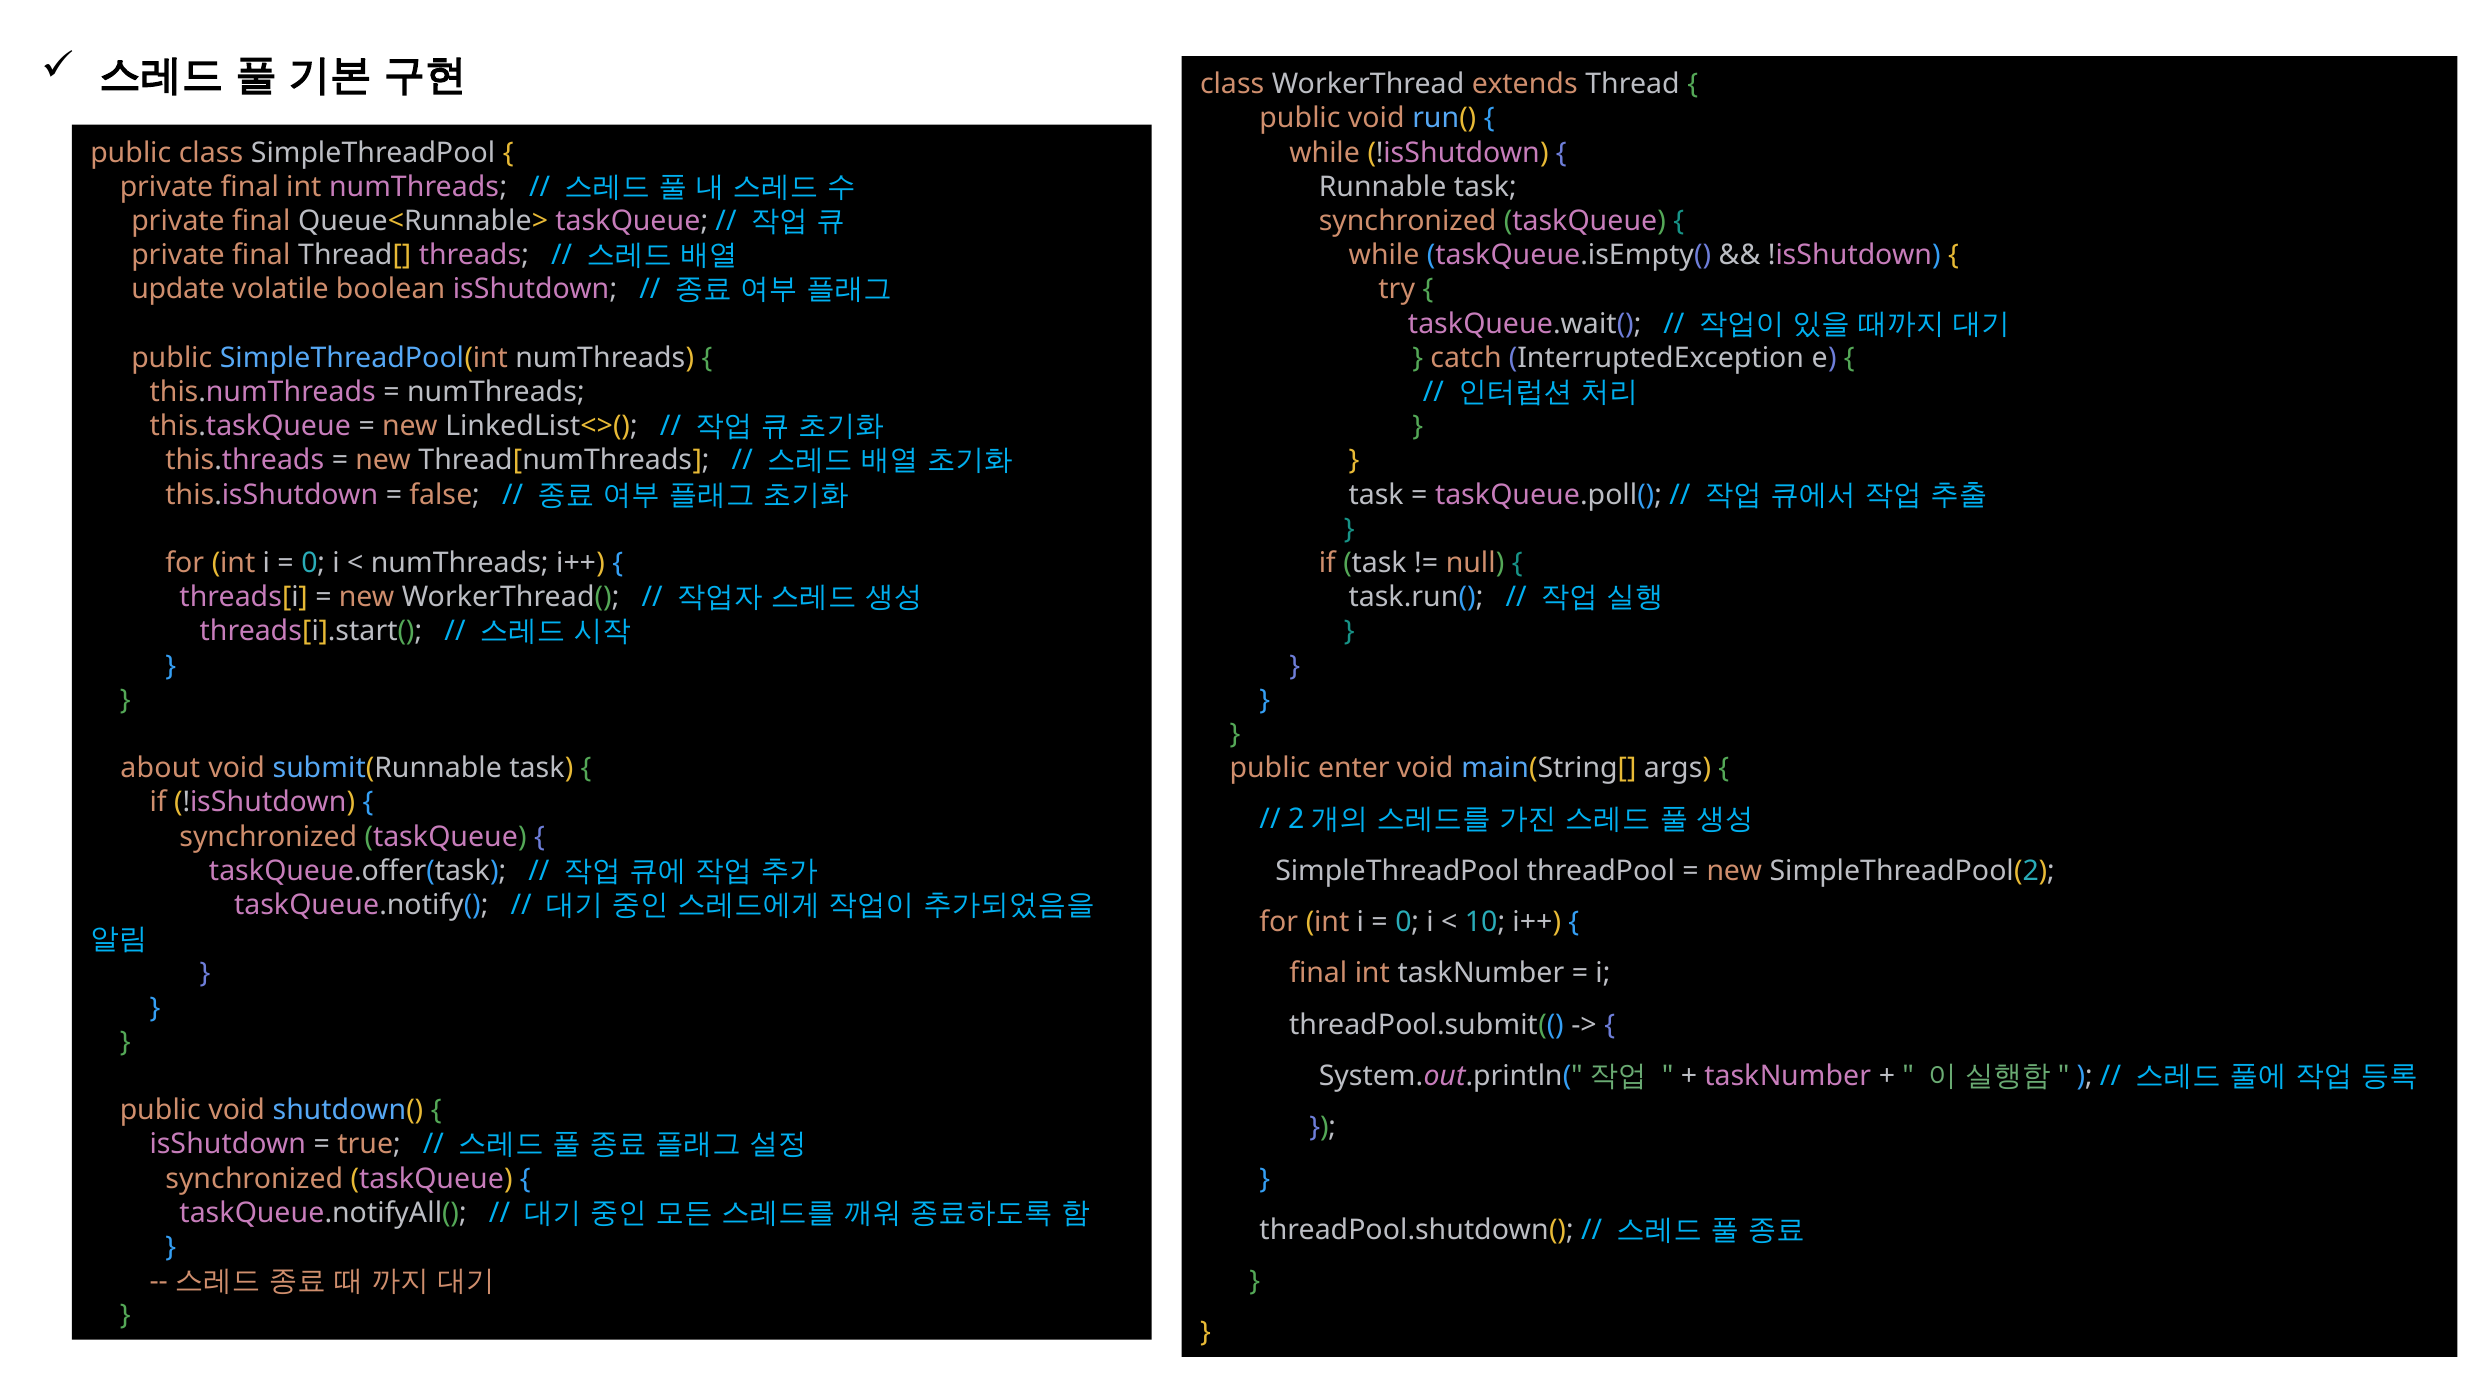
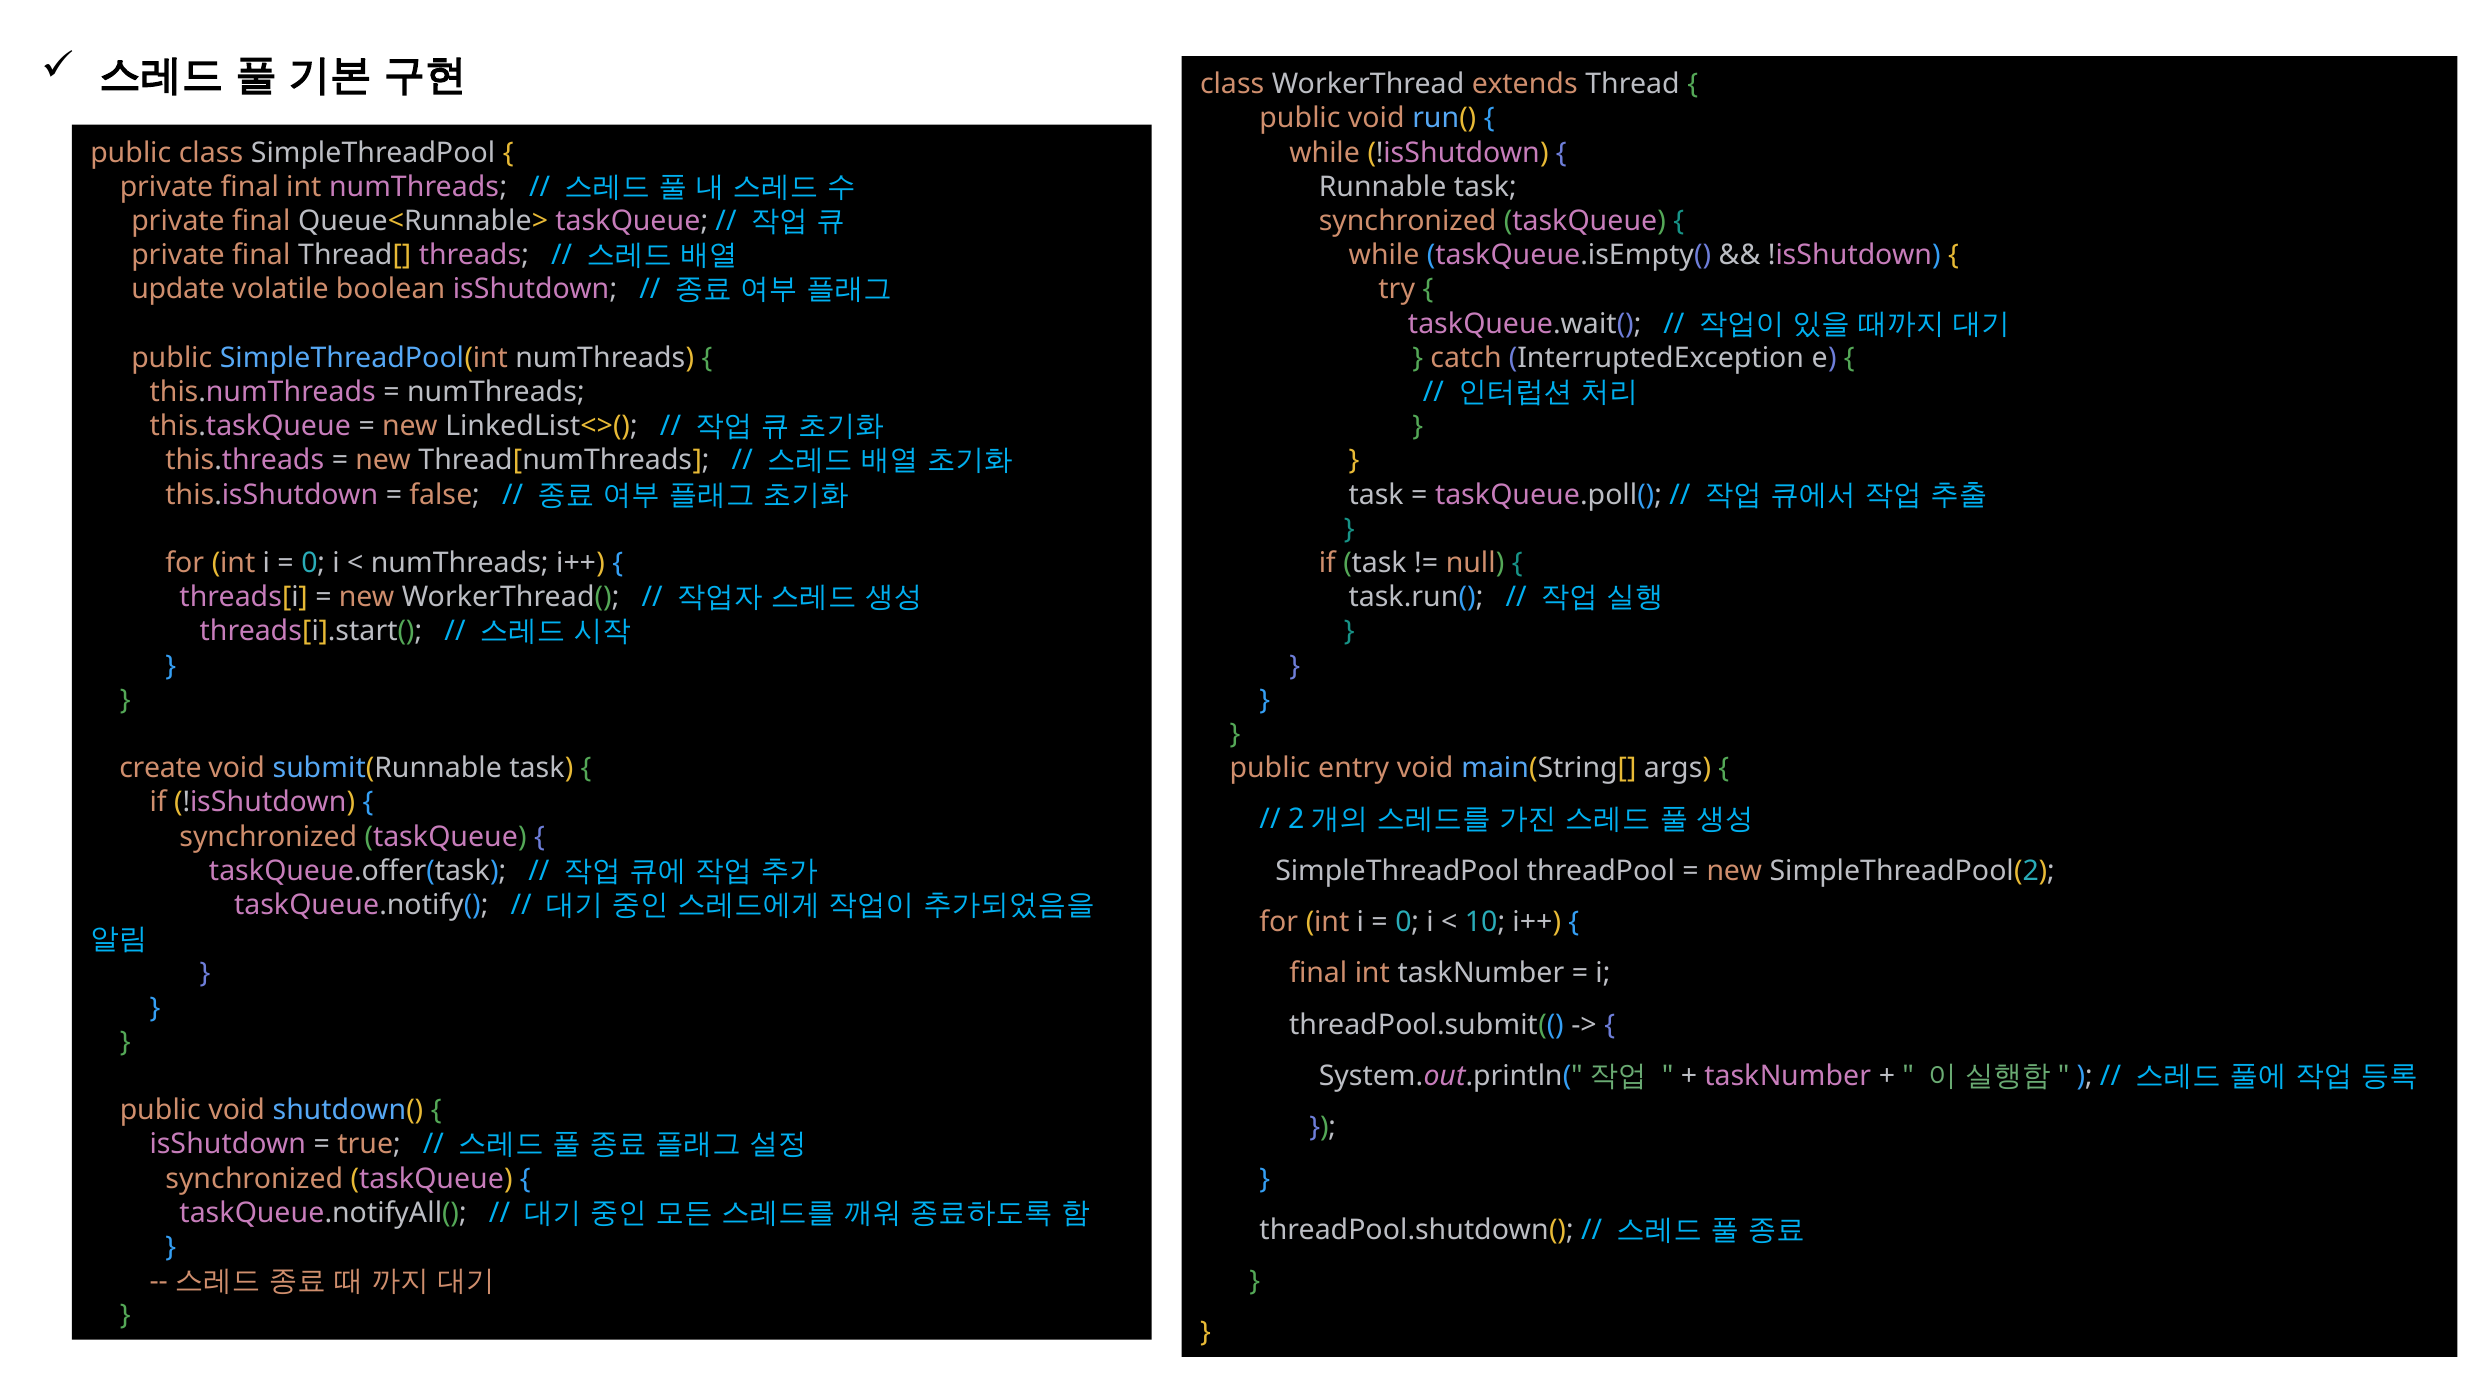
enter: enter -> entry
about: about -> create
